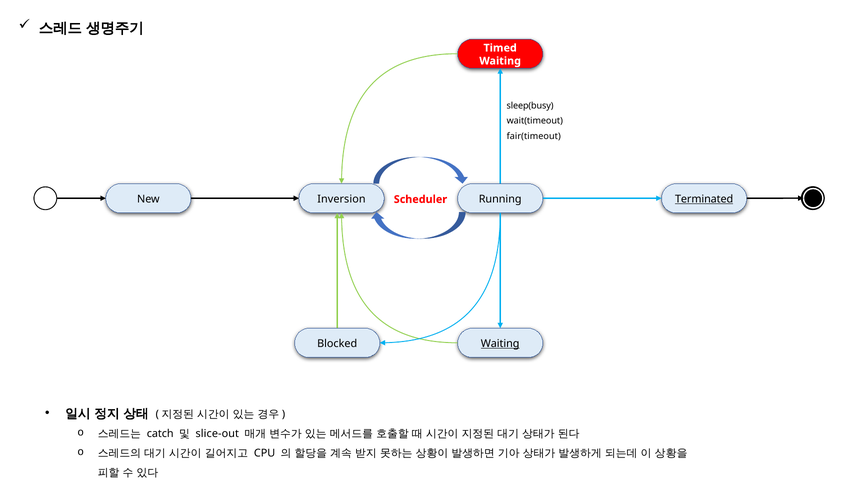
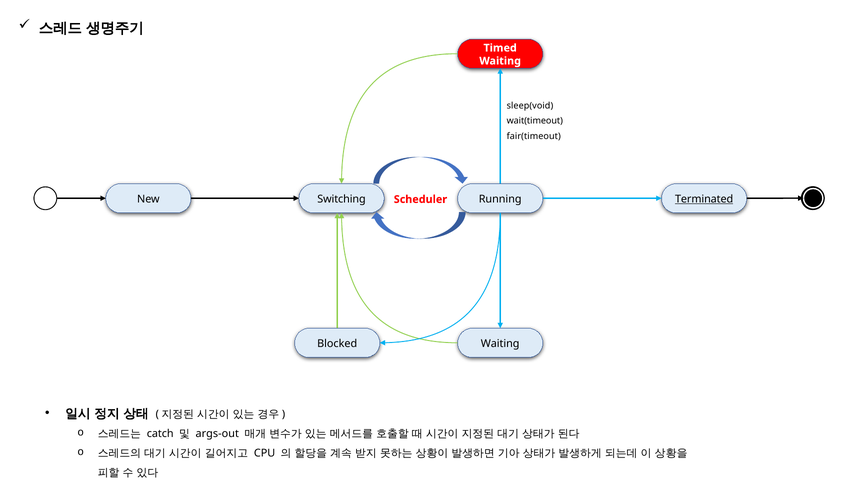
sleep(busy: sleep(busy -> sleep(void
Inversion: Inversion -> Switching
Waiting at (500, 344) underline: present -> none
slice-out: slice-out -> args-out
